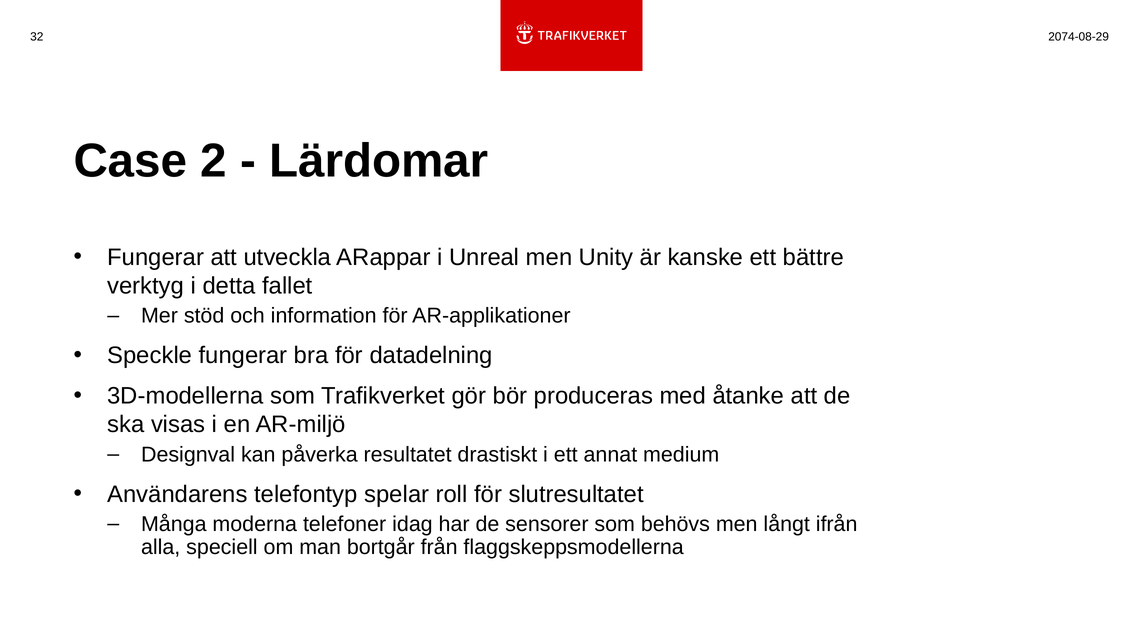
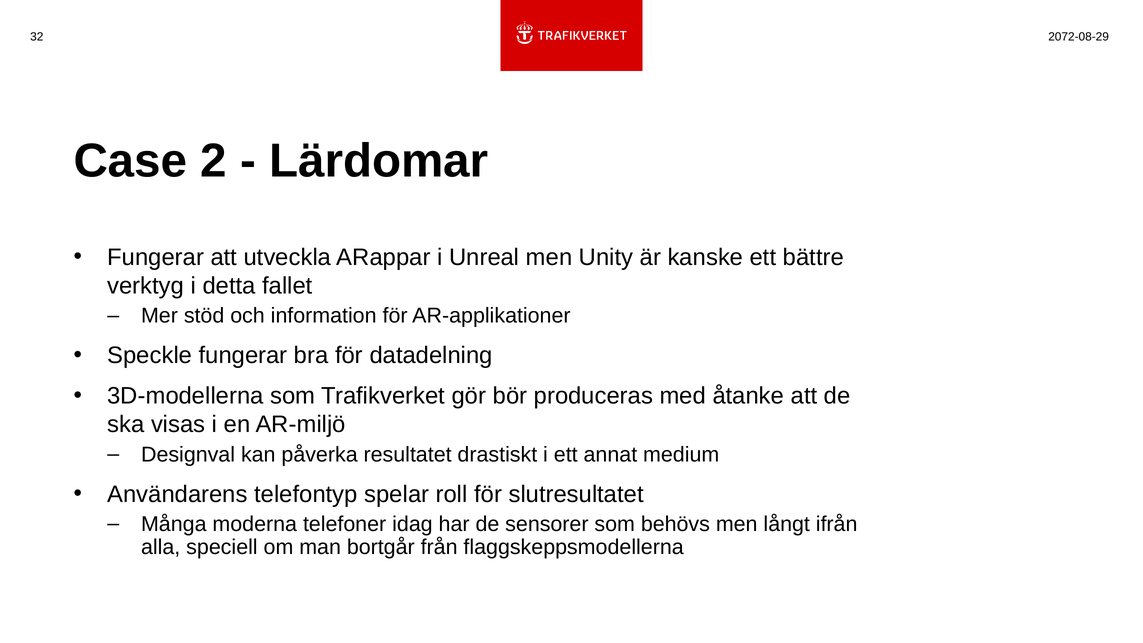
2074-08-29: 2074-08-29 -> 2072-08-29
